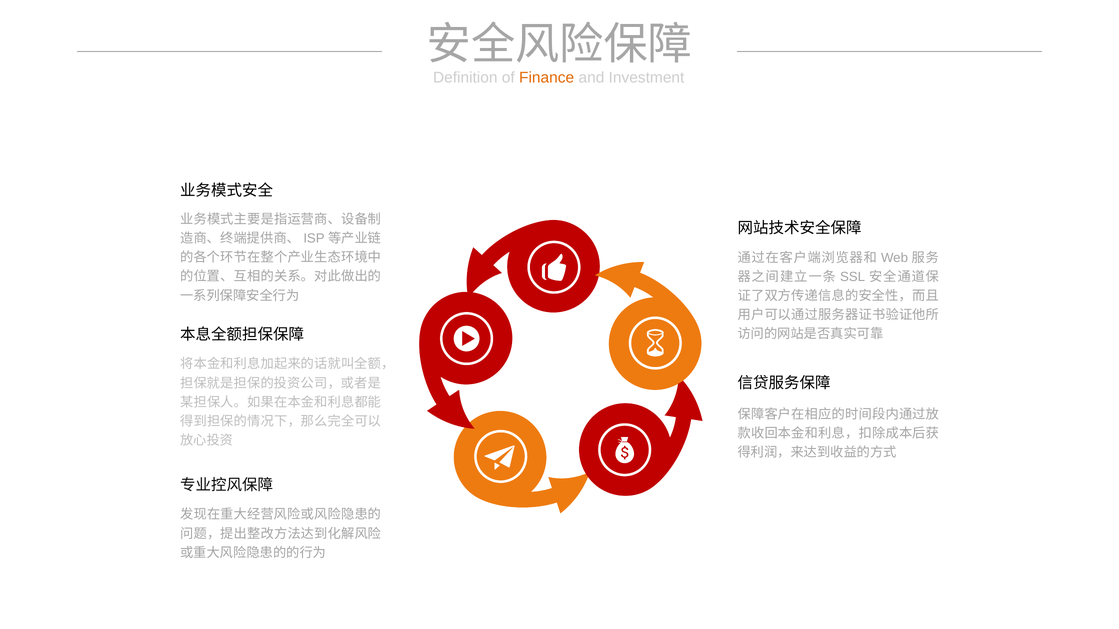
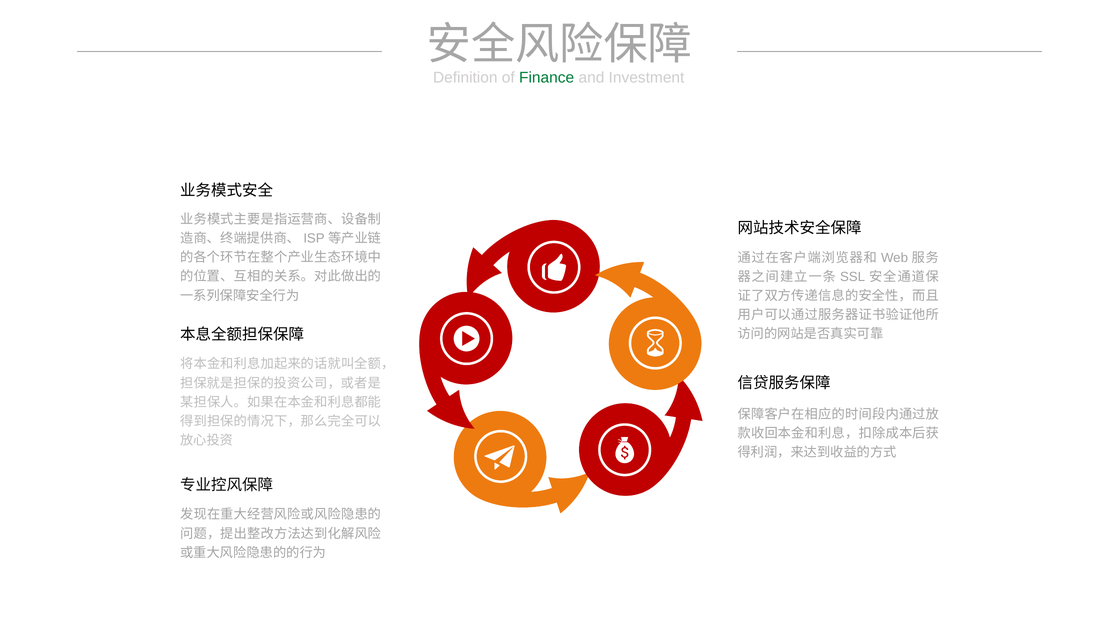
Finance colour: orange -> green
